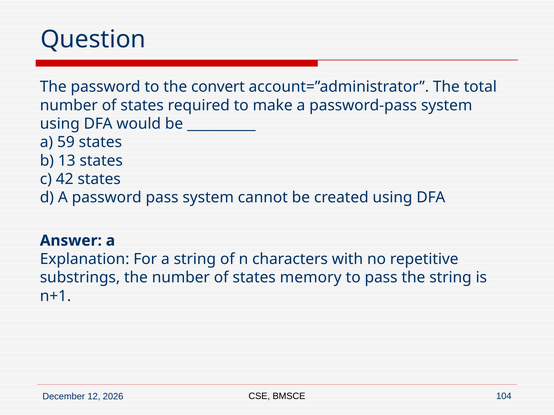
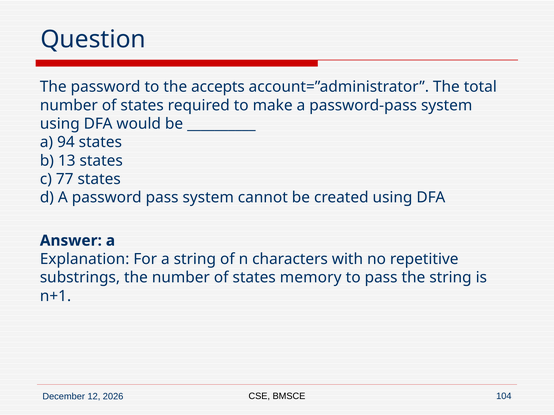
convert: convert -> accepts
59: 59 -> 94
42: 42 -> 77
